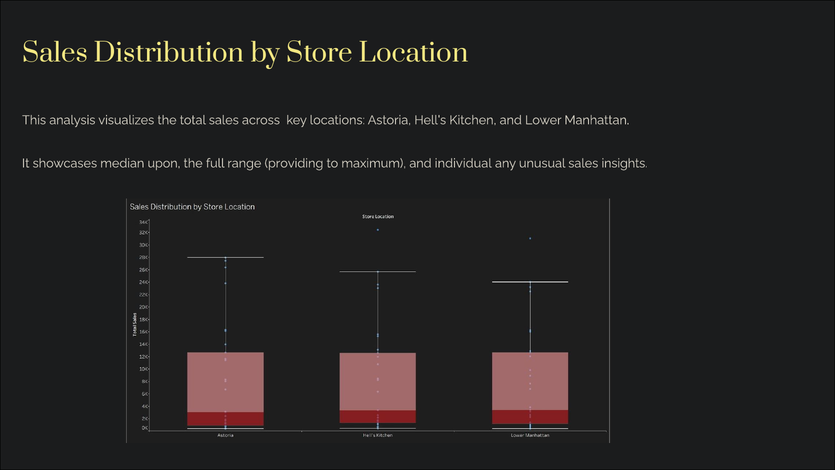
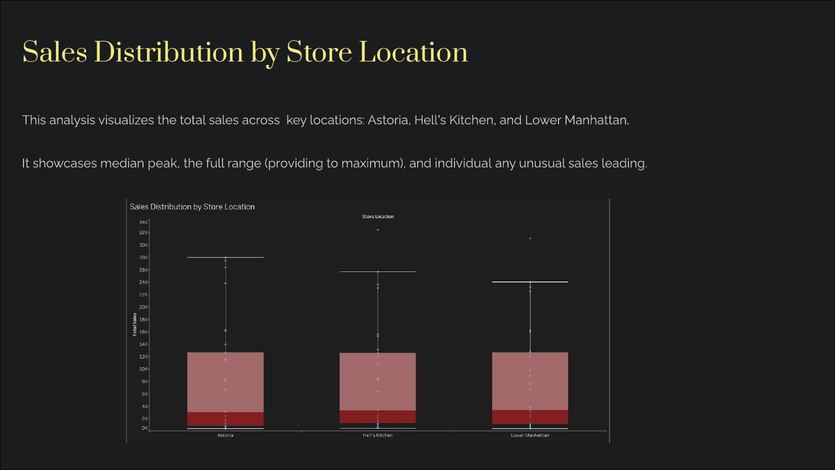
upon: upon -> peak
insights: insights -> leading
